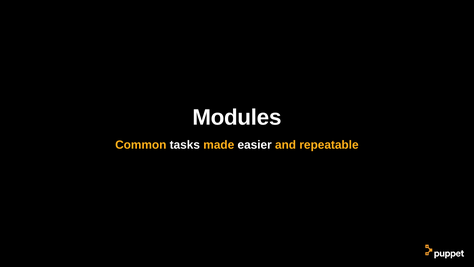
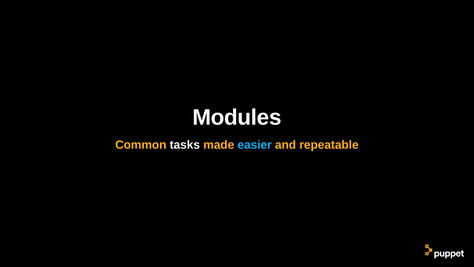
easier colour: white -> light blue
